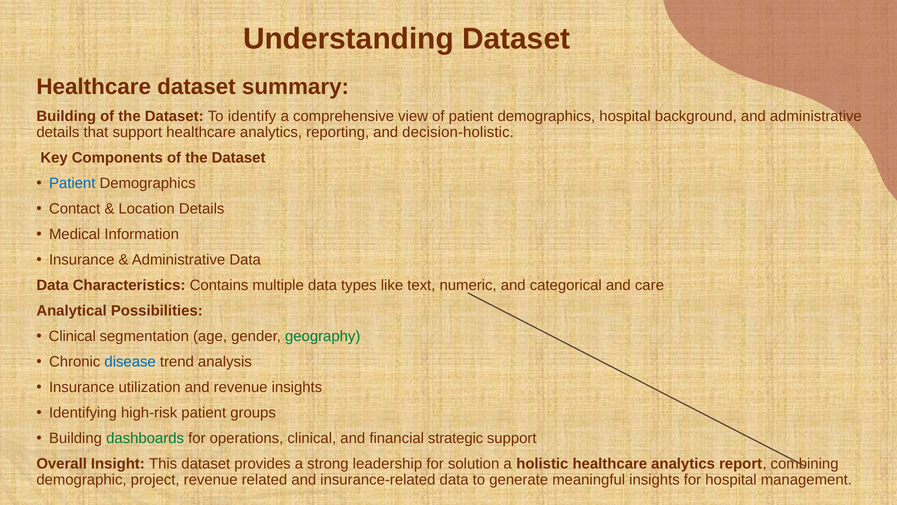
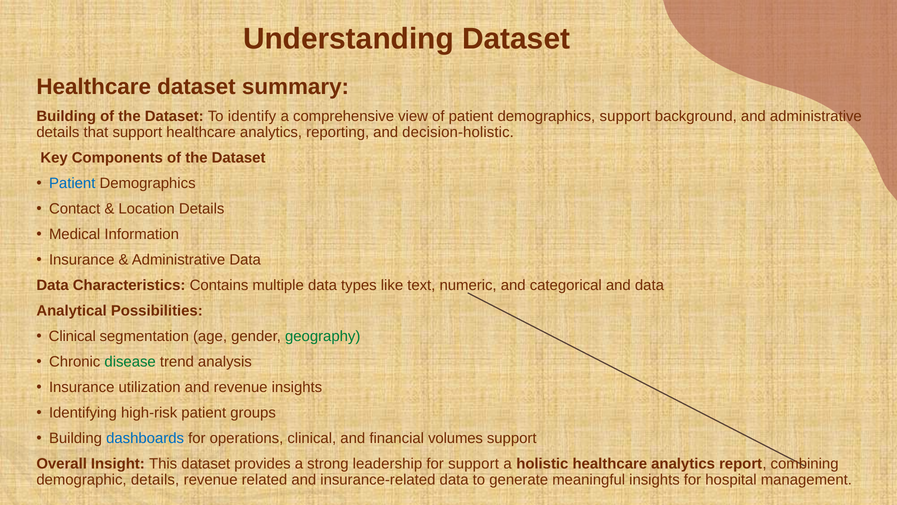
demographics hospital: hospital -> support
and care: care -> data
disease colour: blue -> green
dashboards colour: green -> blue
strategic: strategic -> volumes
for solution: solution -> support
demographic project: project -> details
